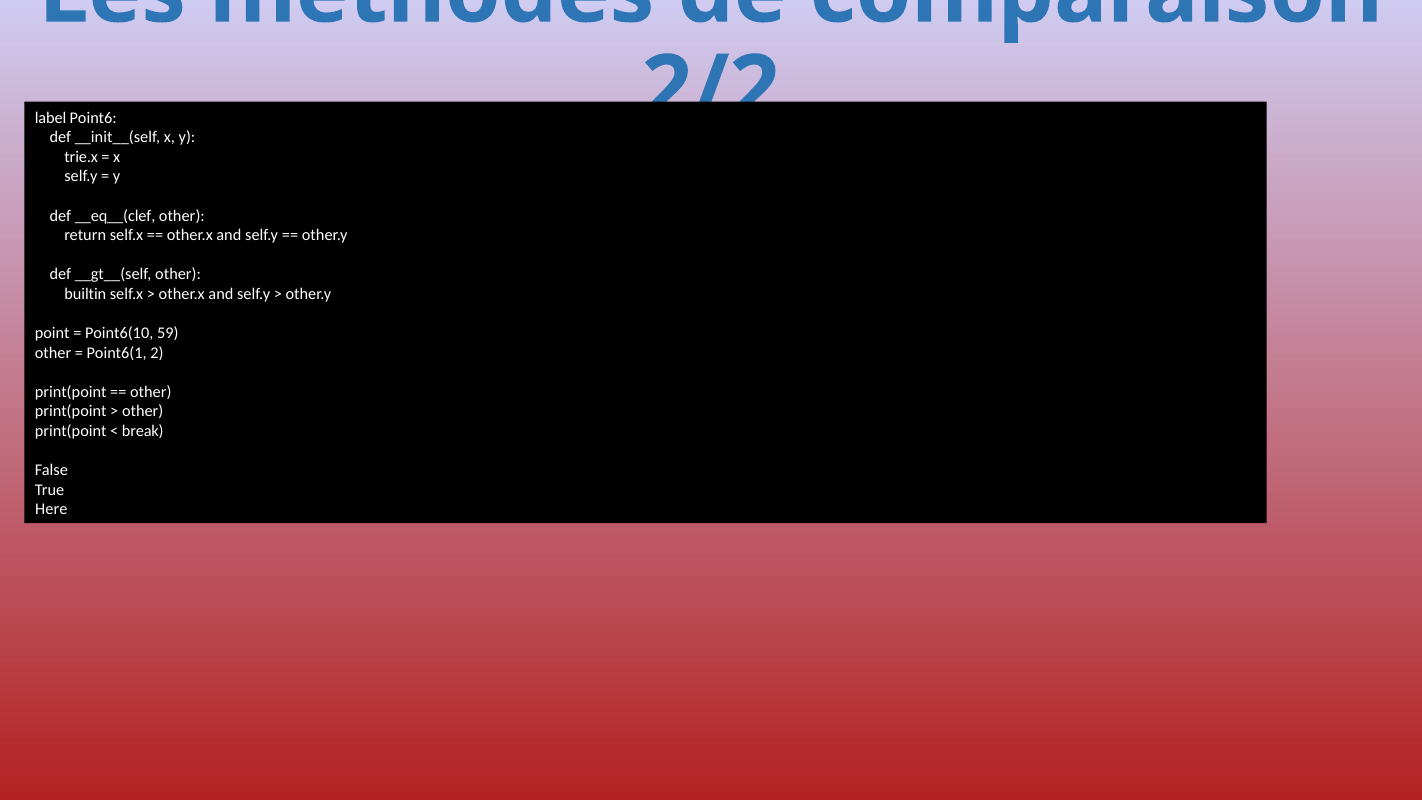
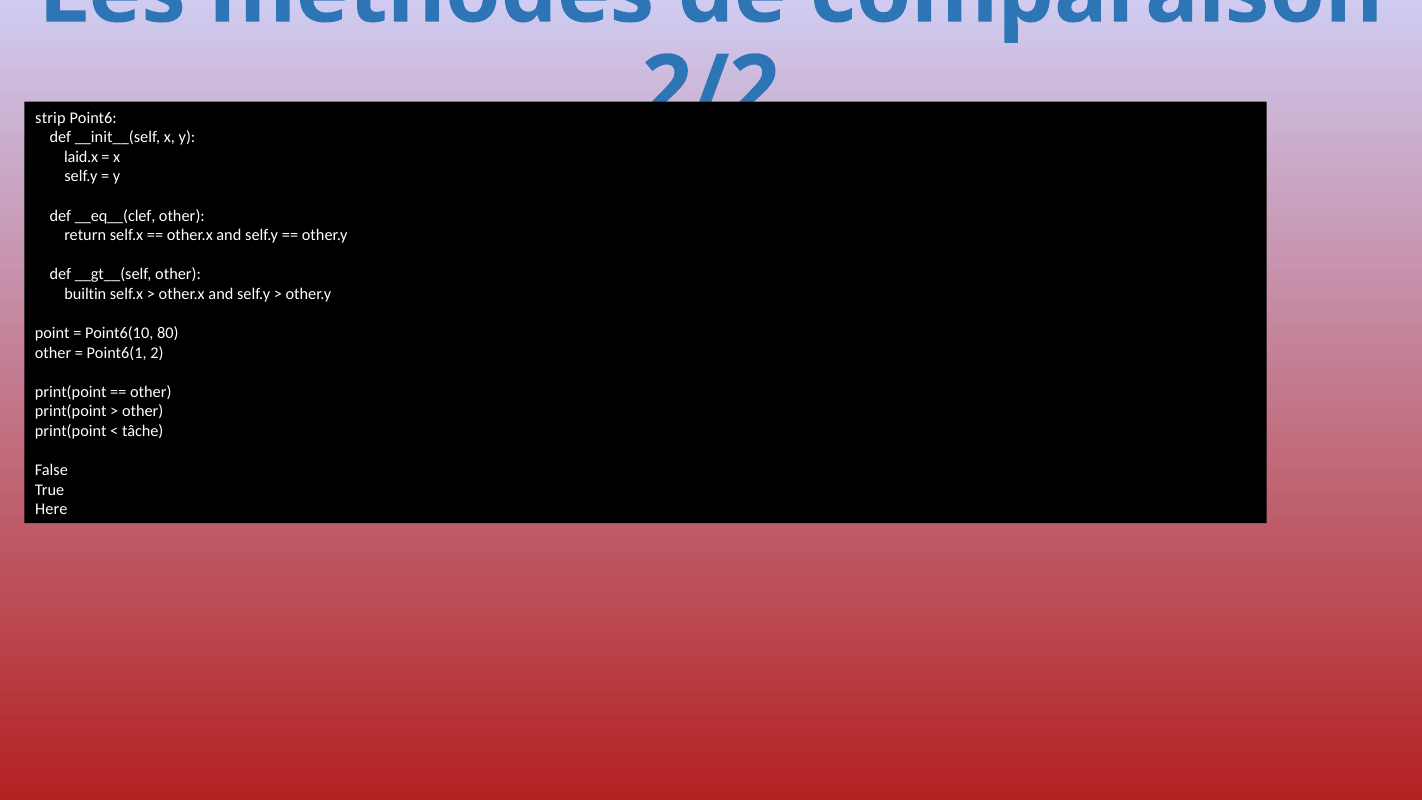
label: label -> strip
trie.x: trie.x -> laid.x
59: 59 -> 80
break: break -> tâche
